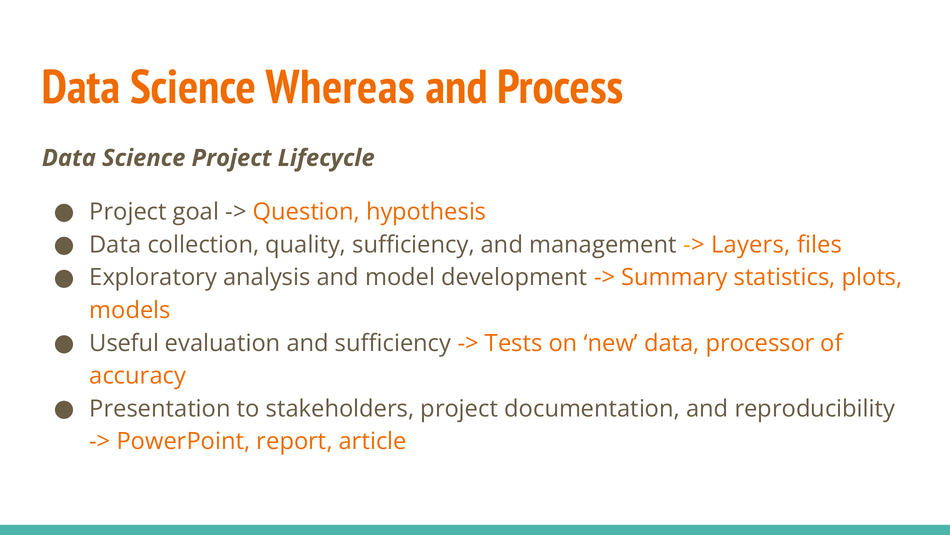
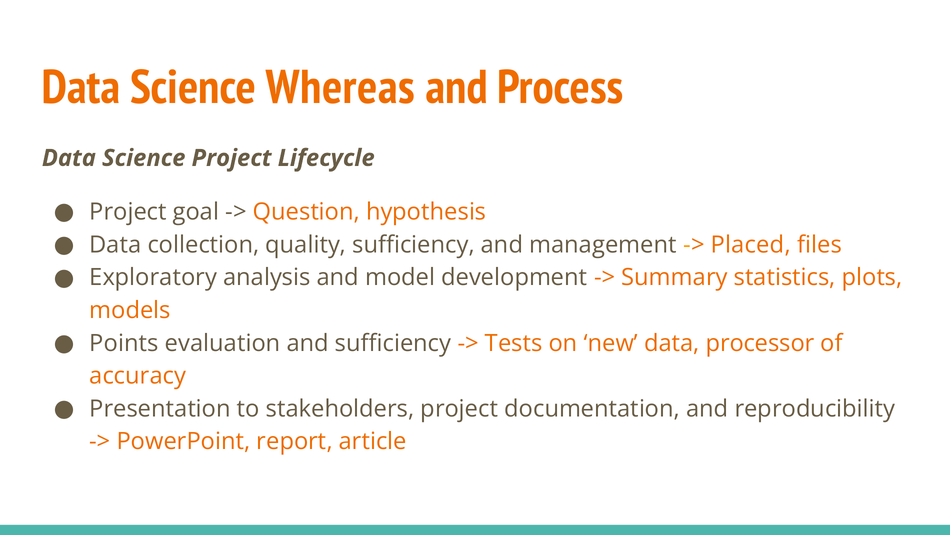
Layers: Layers -> Placed
Useful: Useful -> Points
